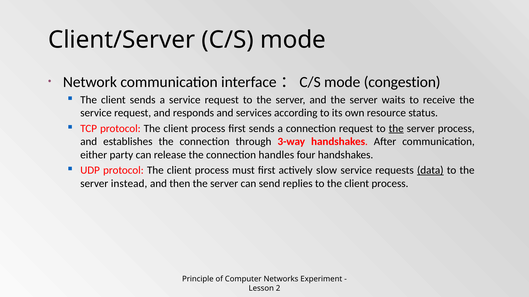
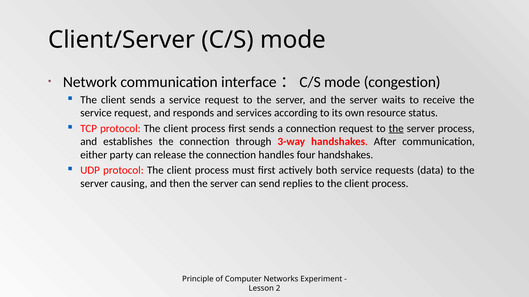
slow: slow -> both
data underline: present -> none
instead: instead -> causing
